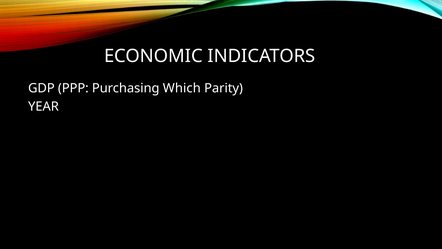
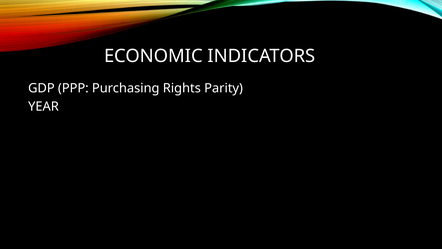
Which: Which -> Rights
